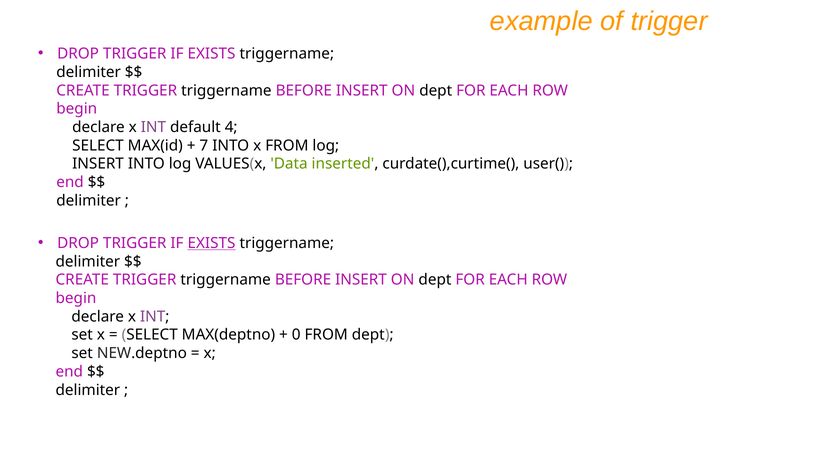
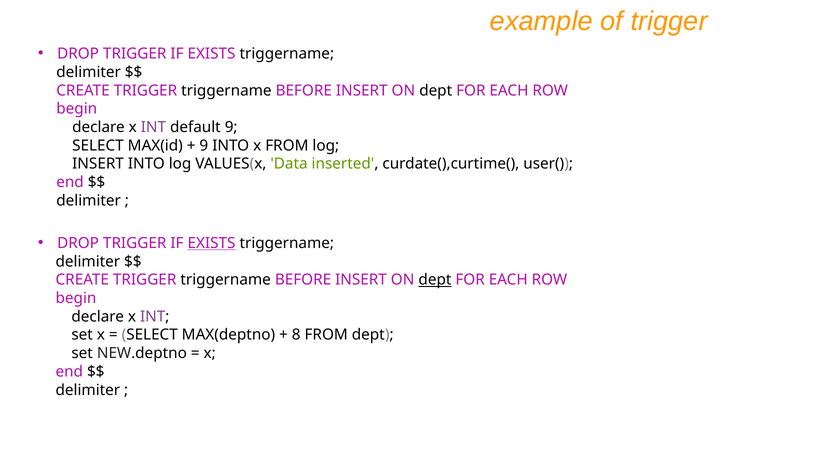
default 4: 4 -> 9
7 at (204, 146): 7 -> 9
dept at (435, 280) underline: none -> present
0: 0 -> 8
